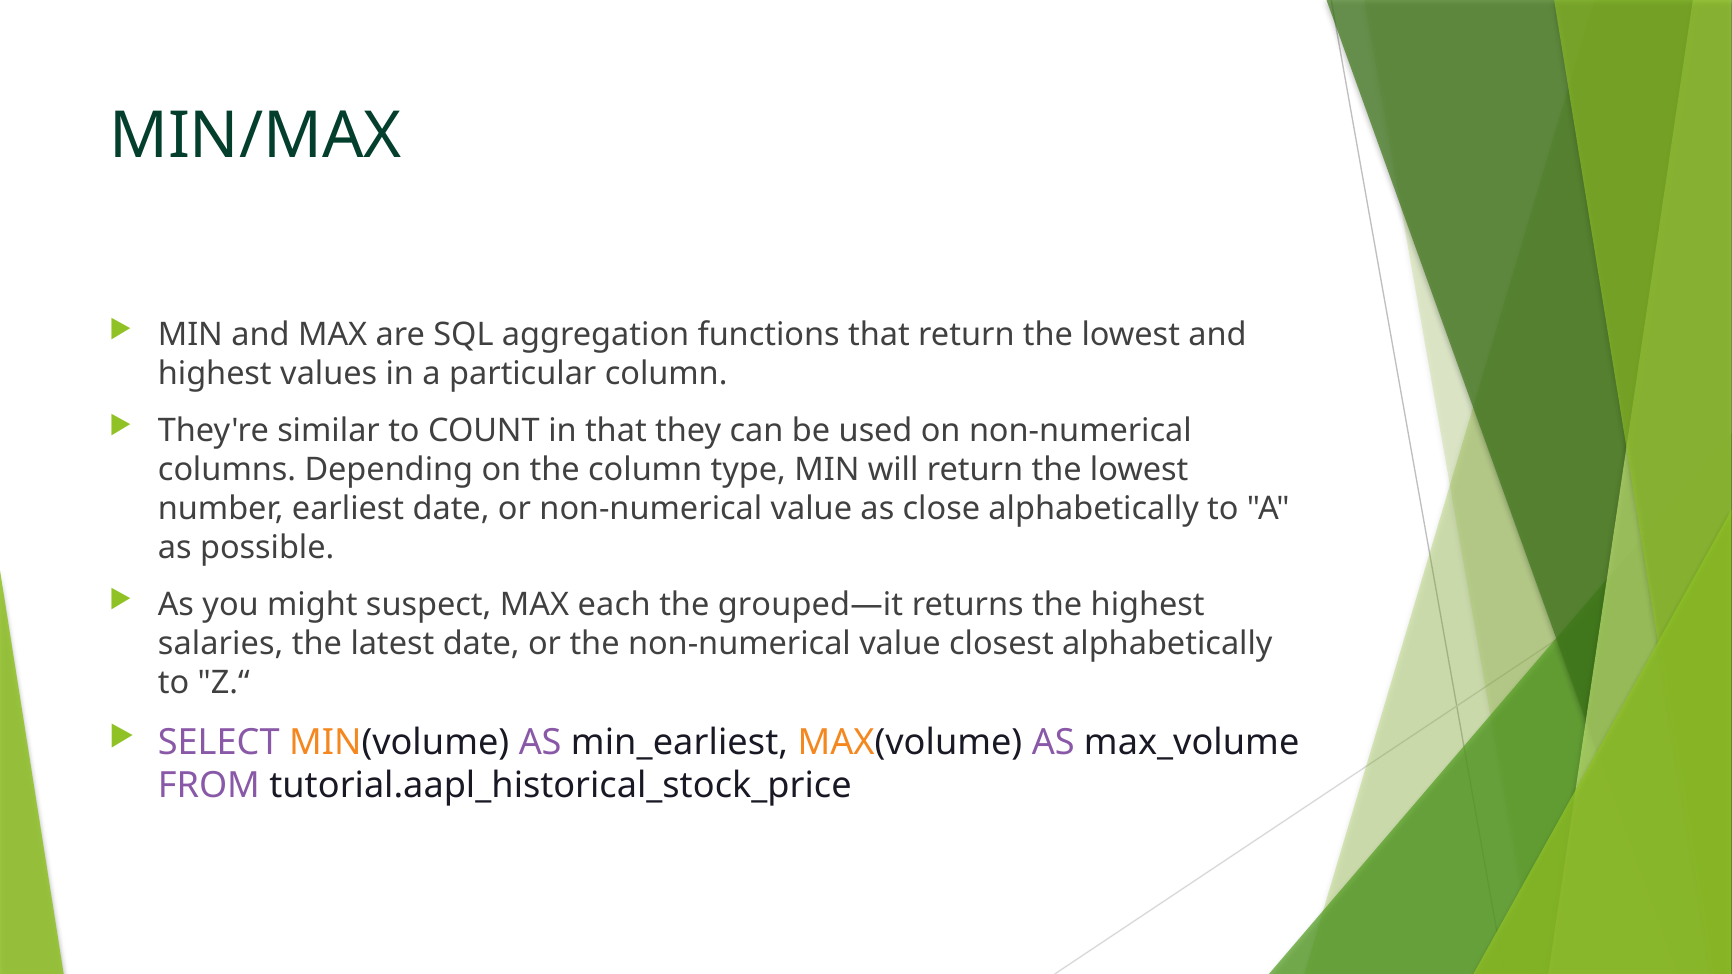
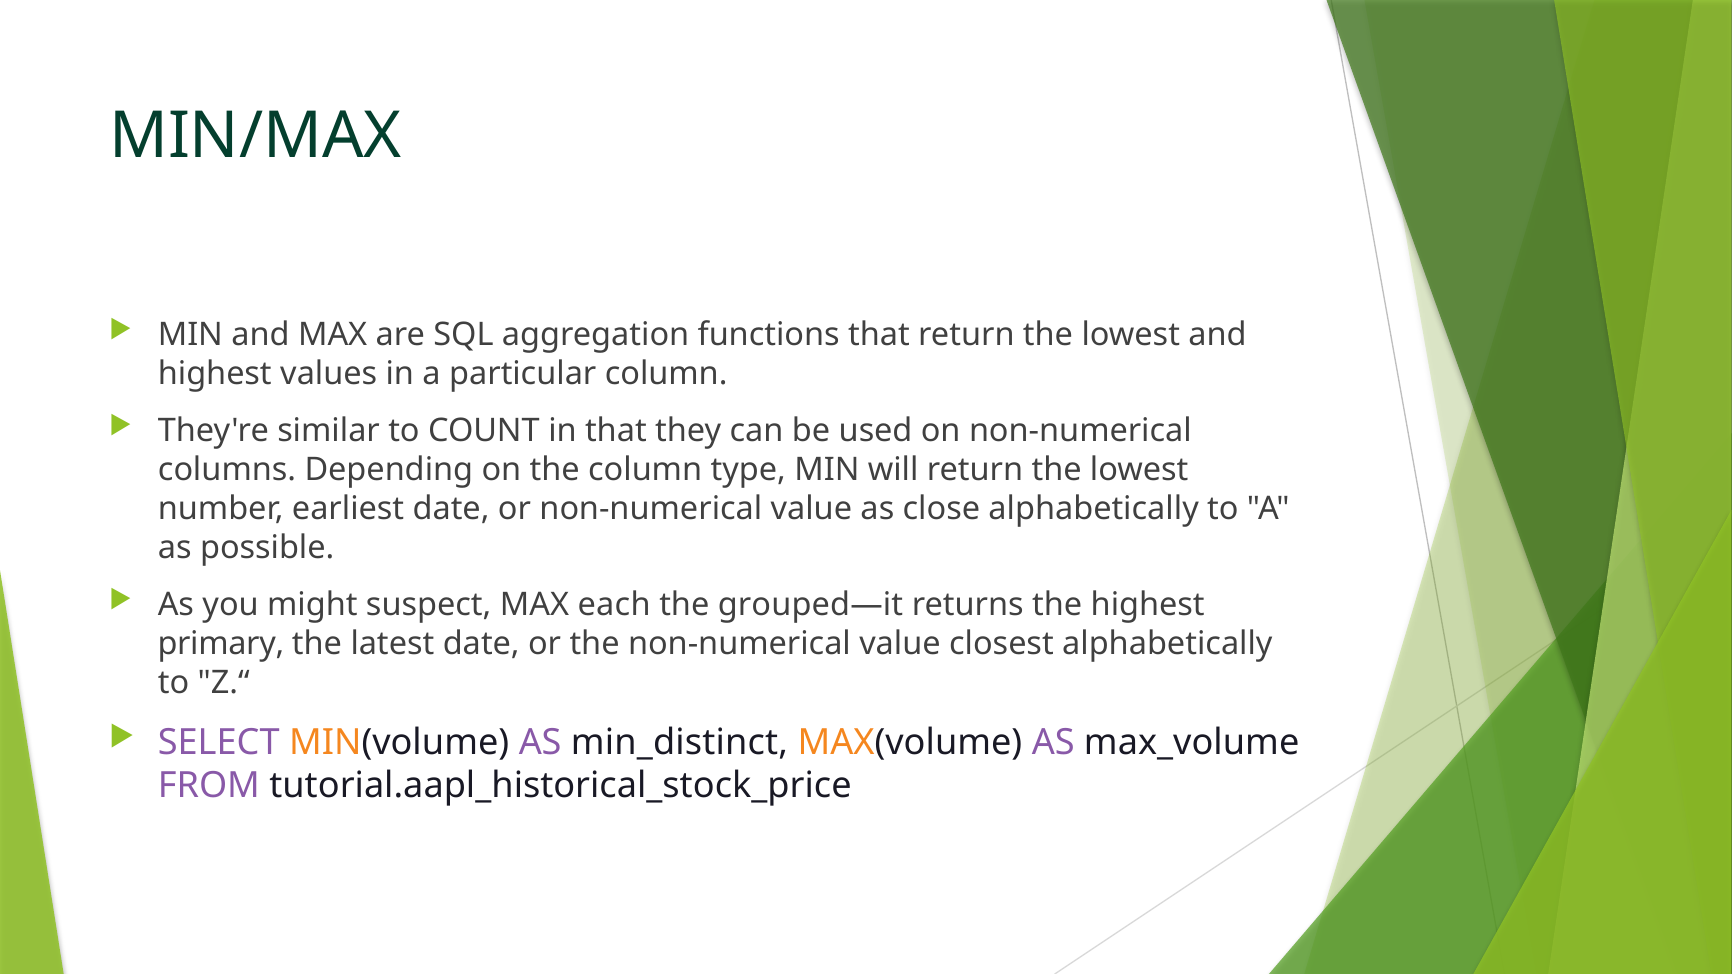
salaries: salaries -> primary
min_earliest: min_earliest -> min_distinct
